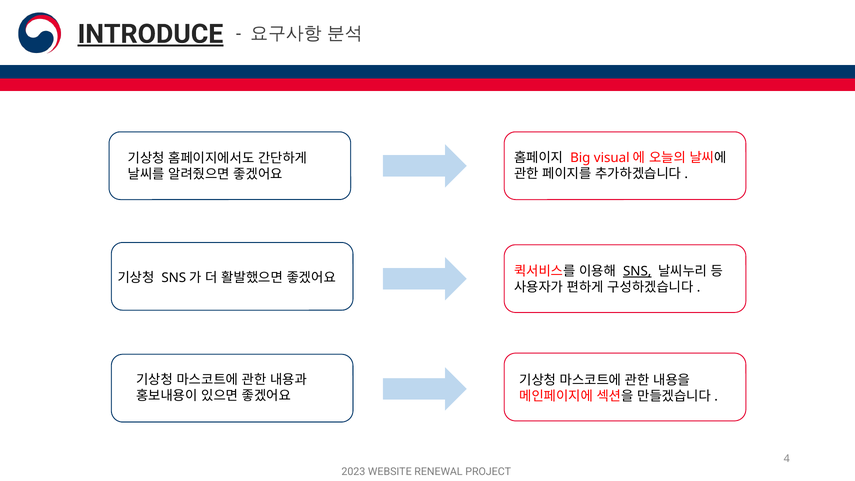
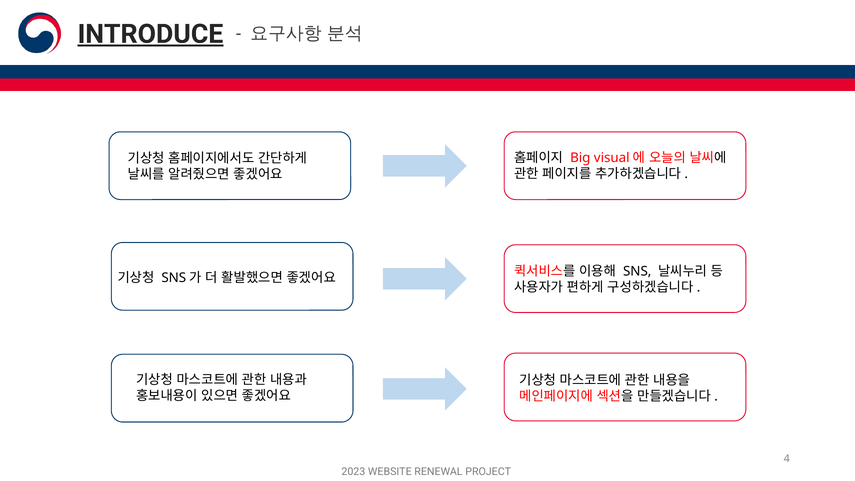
SNS underline: present -> none
